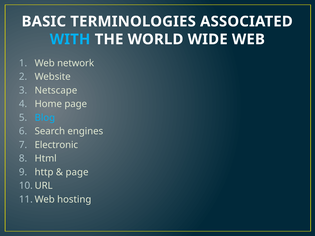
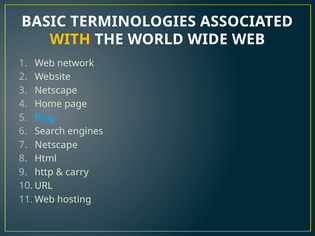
WITH colour: light blue -> yellow
Electronic at (56, 145): Electronic -> Netscape
page at (77, 172): page -> carry
